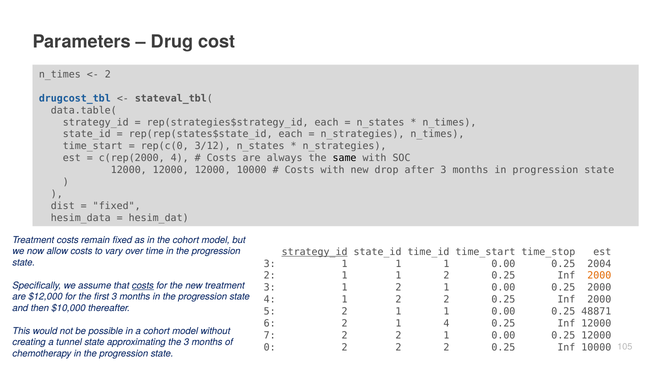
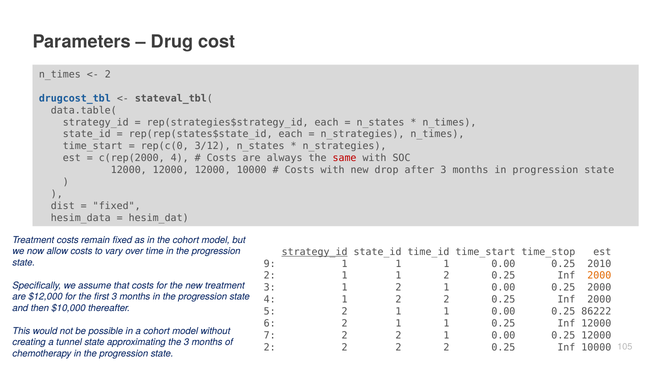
same colour: black -> red
3 at (270, 263): 3 -> 9
2004: 2004 -> 2010
costs at (143, 285) underline: present -> none
48871: 48871 -> 86222
6 2 1 4: 4 -> 1
0 at (270, 347): 0 -> 2
